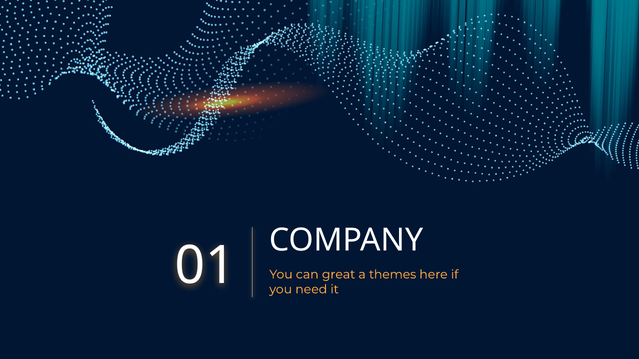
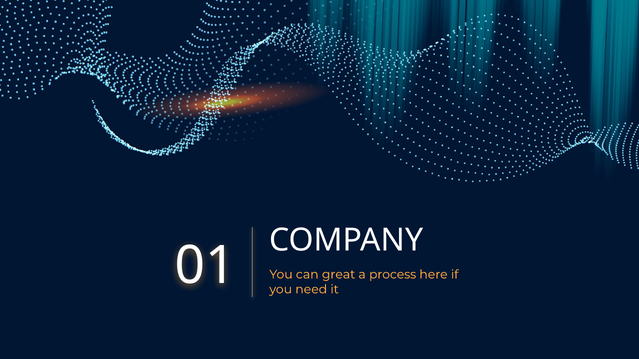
themes: themes -> process
